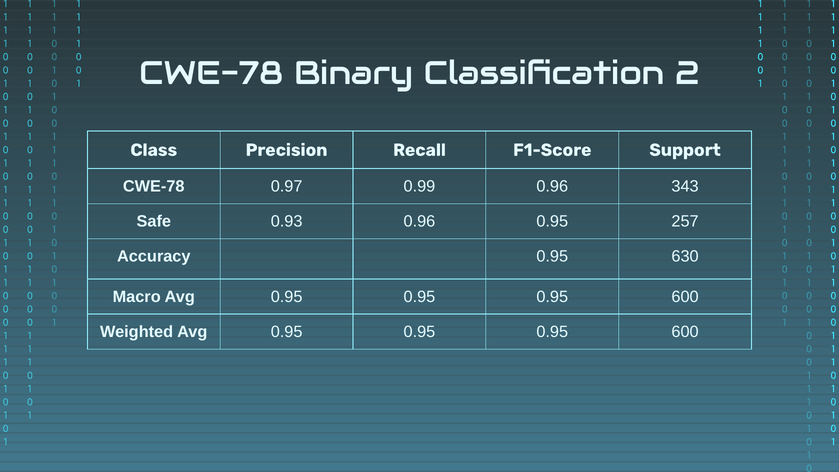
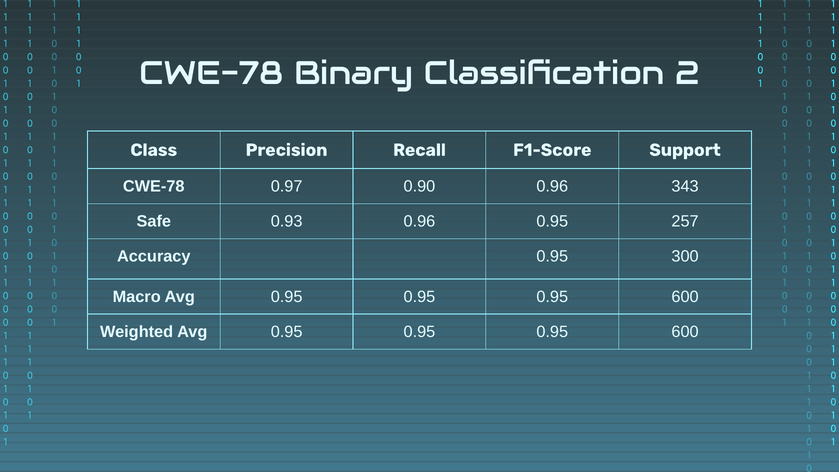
0.99: 0.99 -> 0.90
630: 630 -> 300
